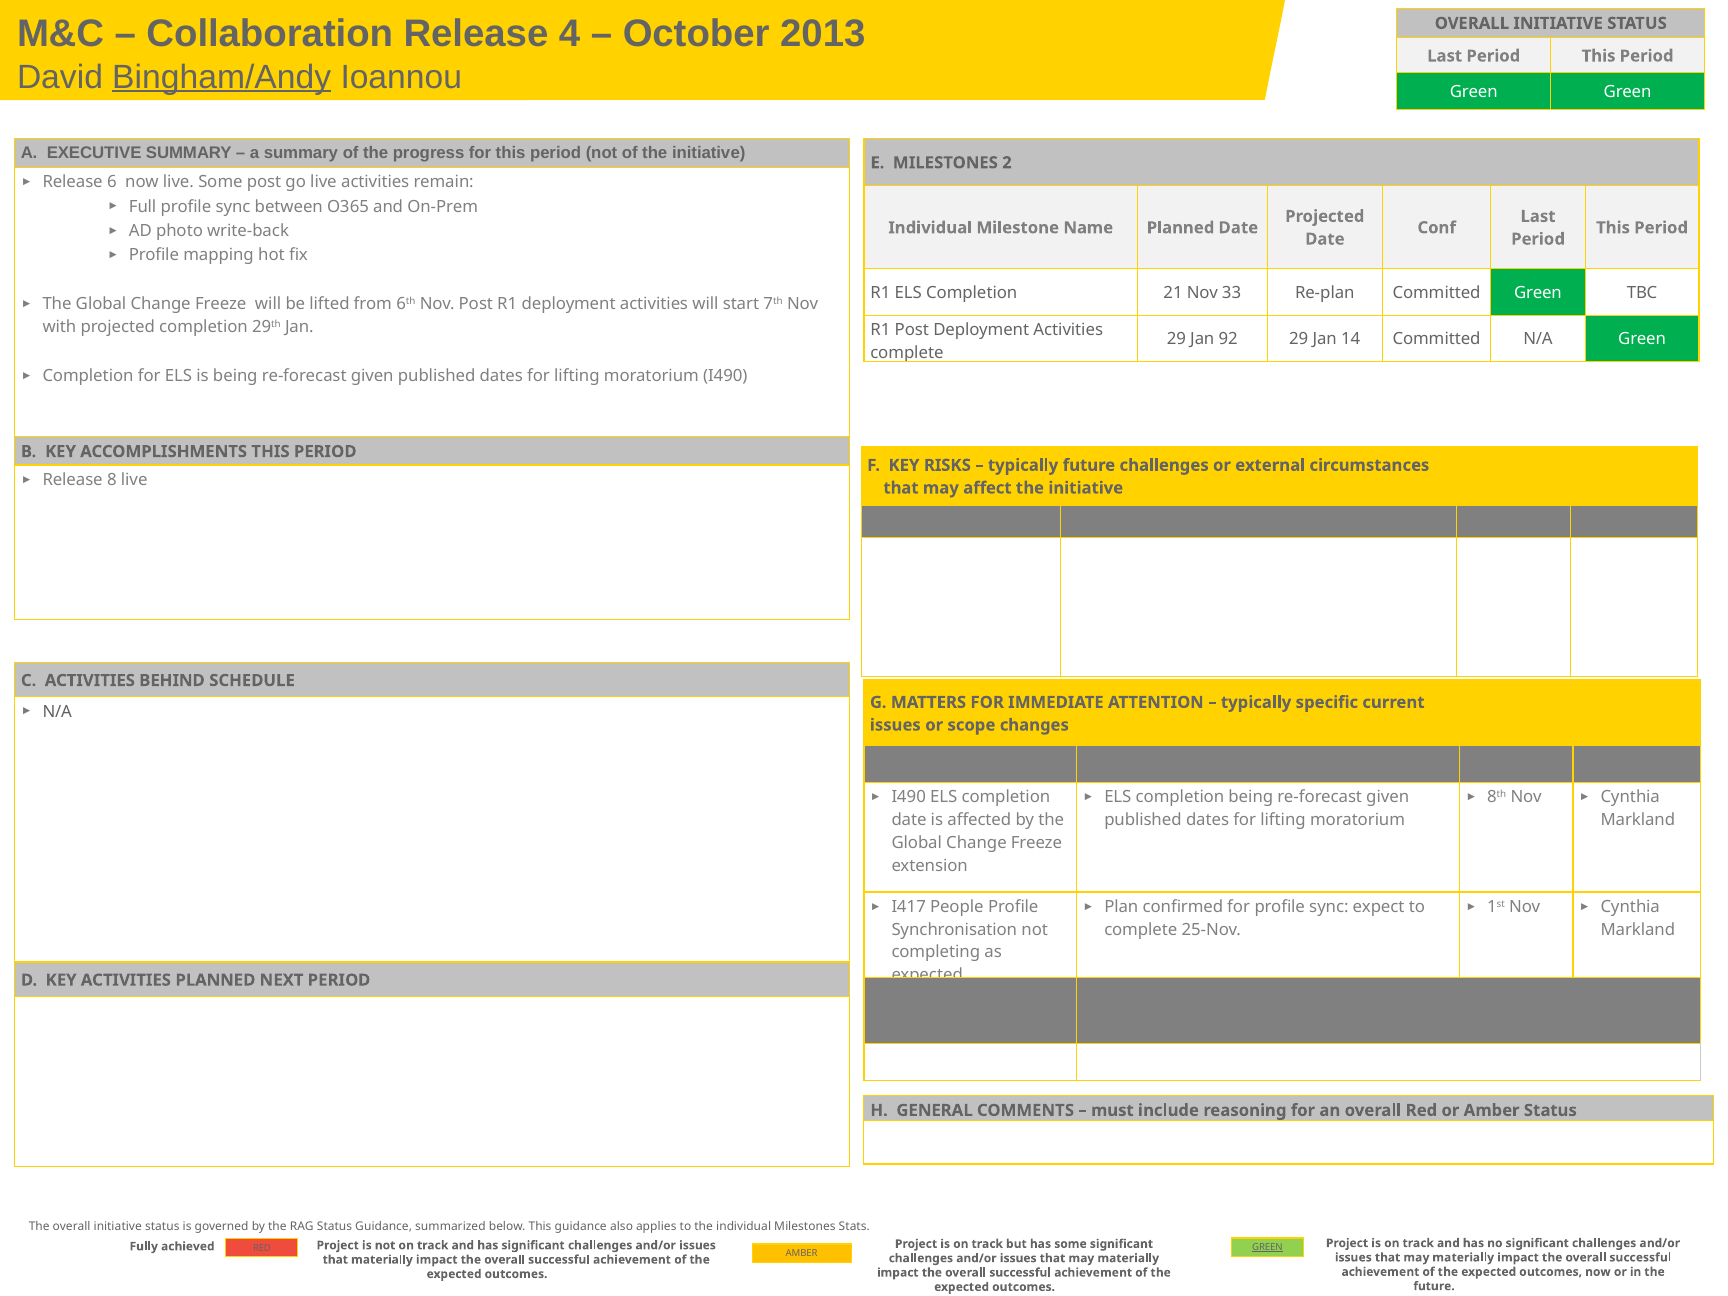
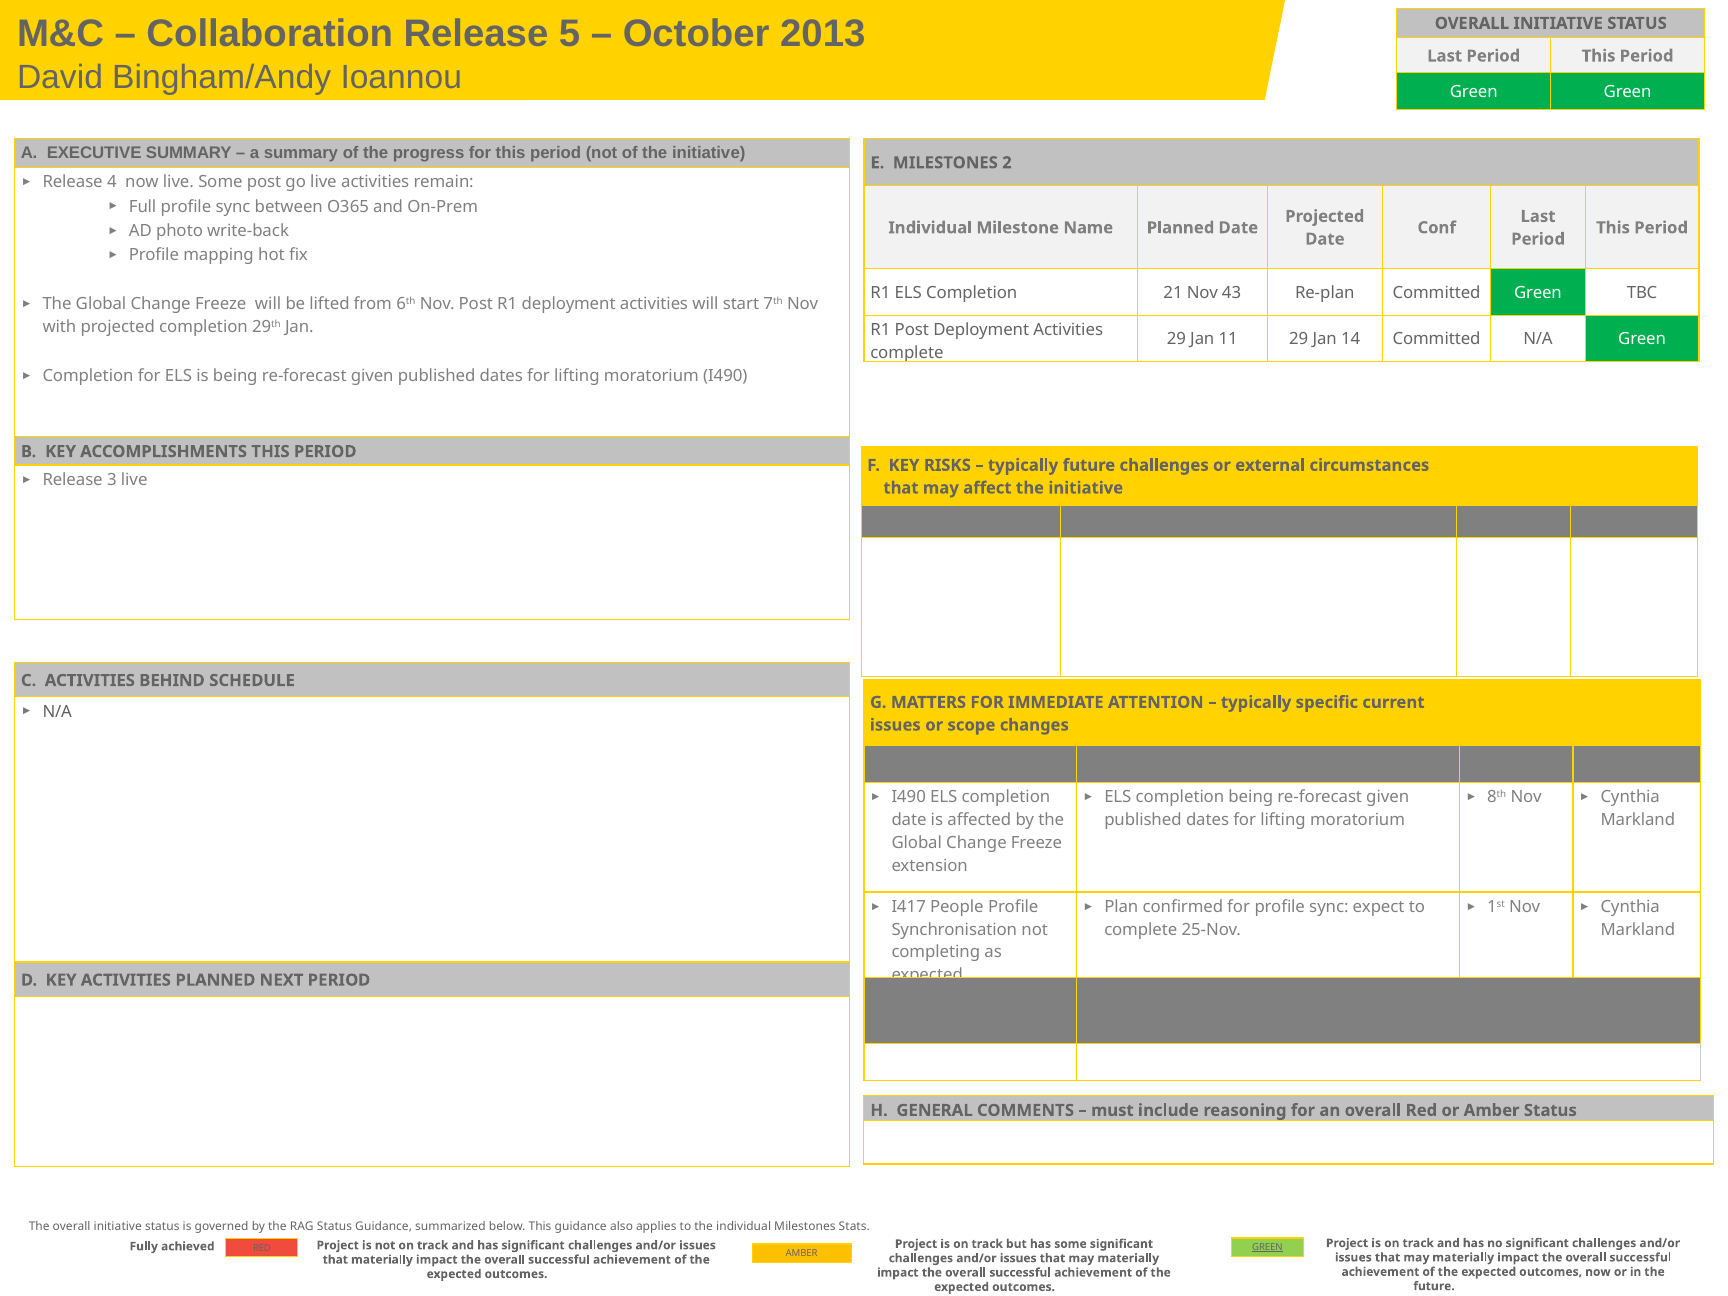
4: 4 -> 5
Bingham/Andy underline: present -> none
6: 6 -> 4
33: 33 -> 43
92: 92 -> 11
8: 8 -> 3
